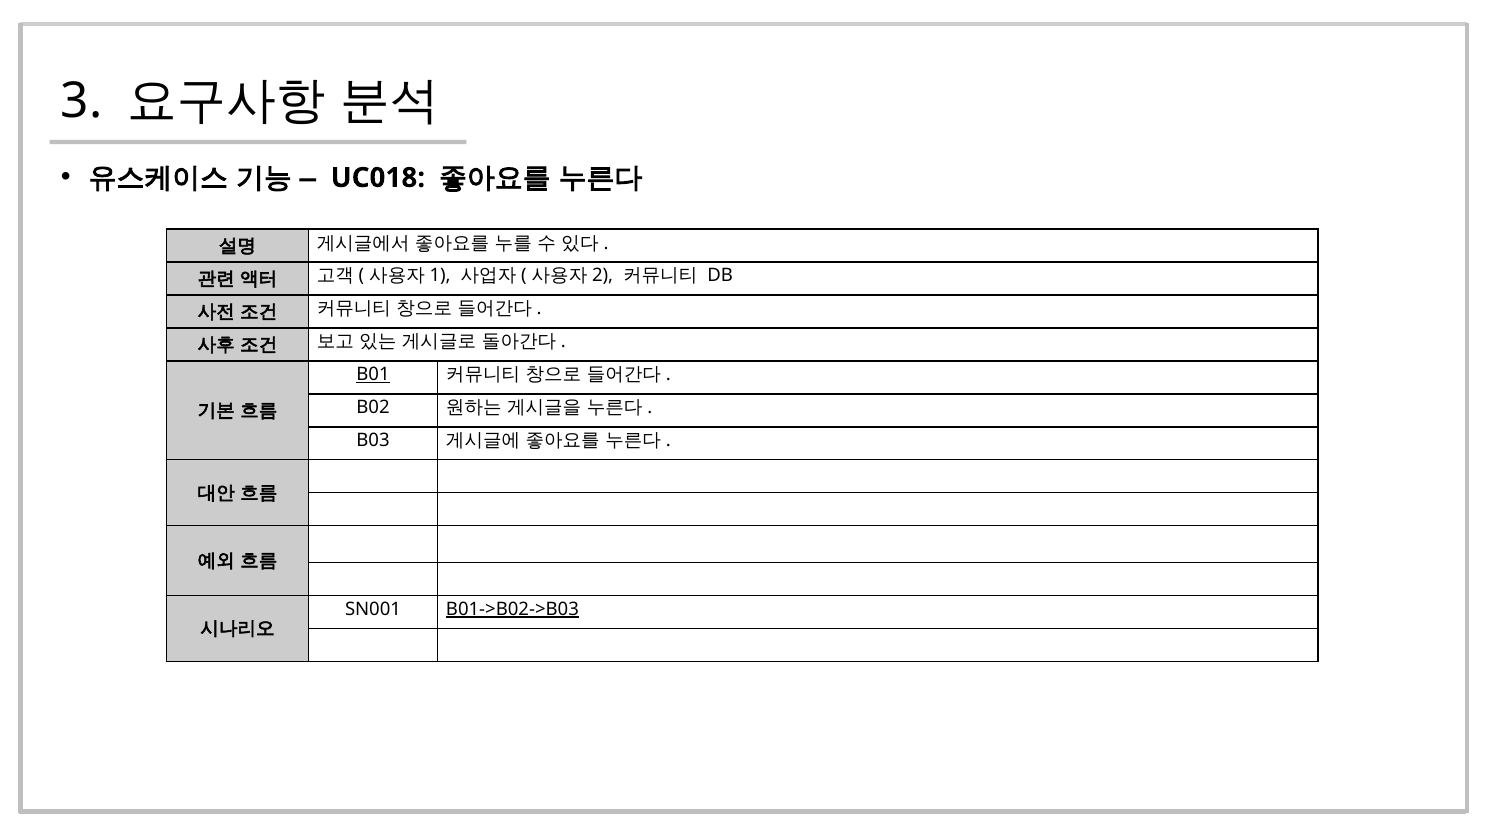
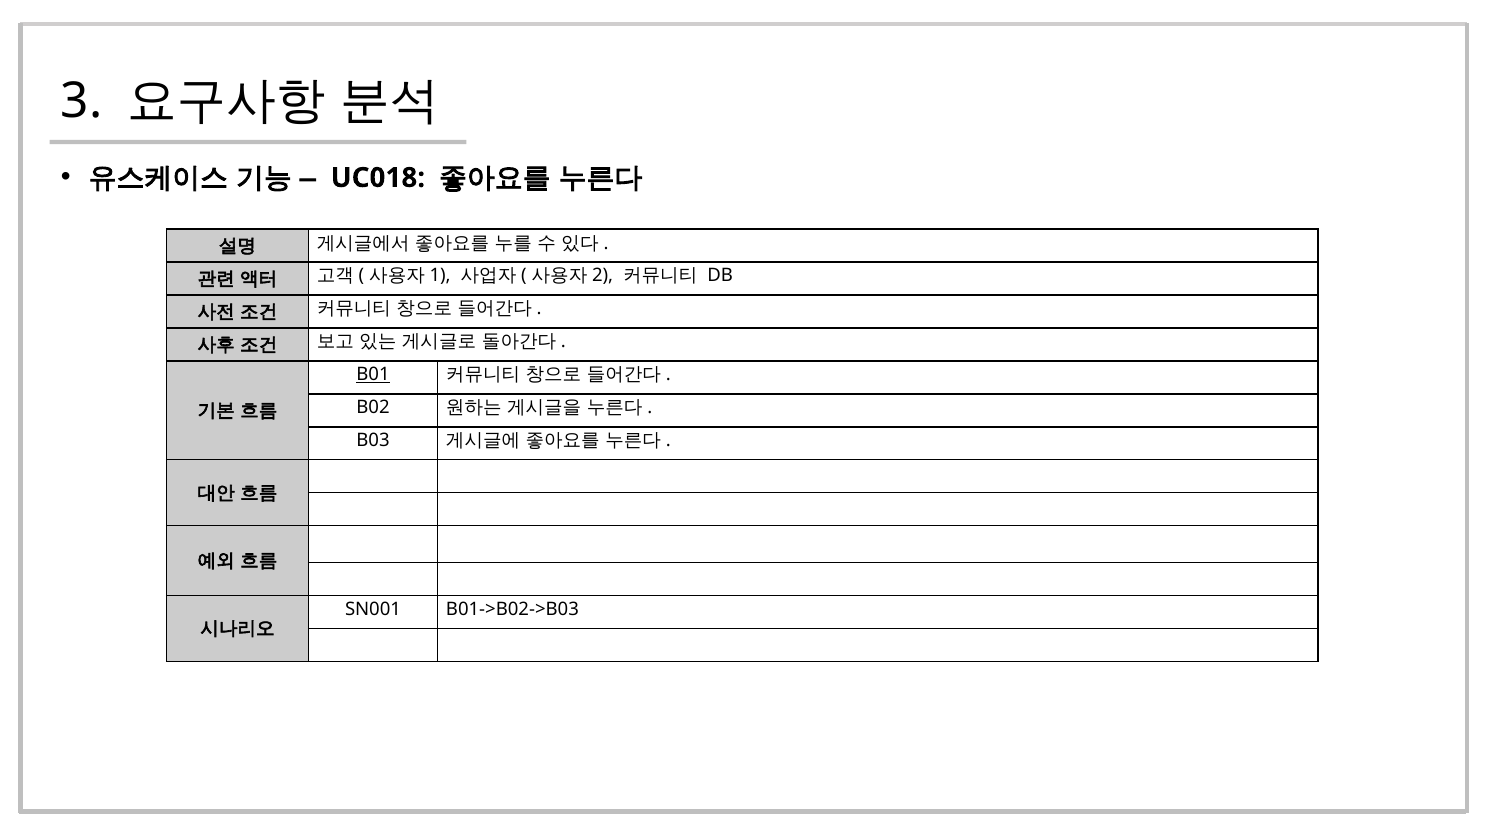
B01->B02->B03 underline: present -> none
